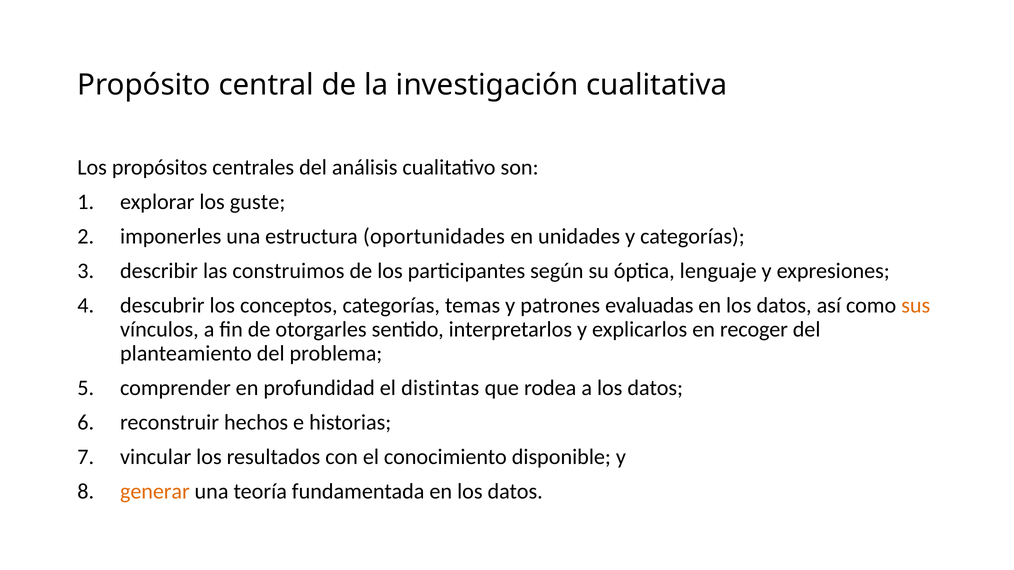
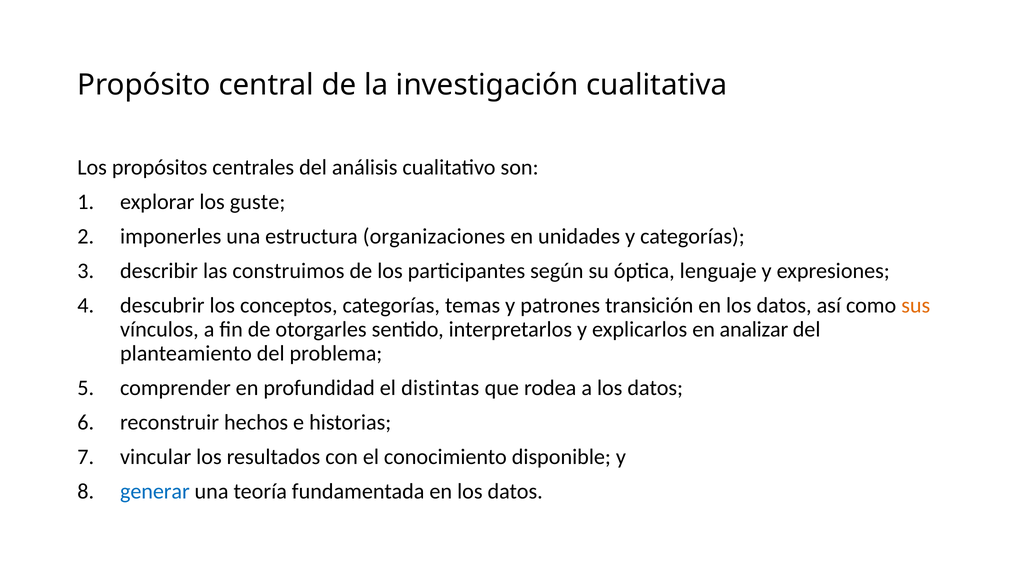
oportunidades: oportunidades -> organizaciones
evaluadas: evaluadas -> transición
recoger: recoger -> analizar
generar colour: orange -> blue
